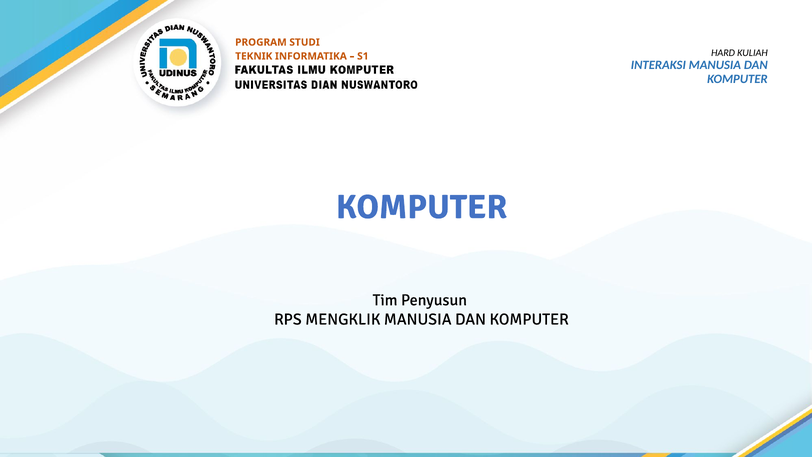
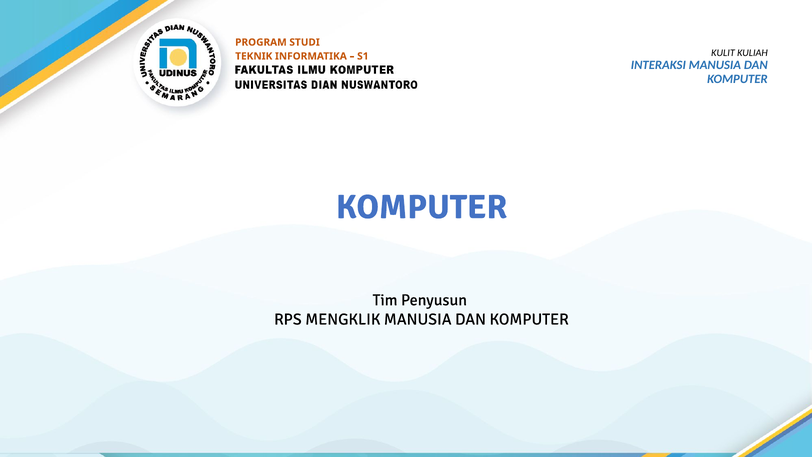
HARD: HARD -> KULIT
